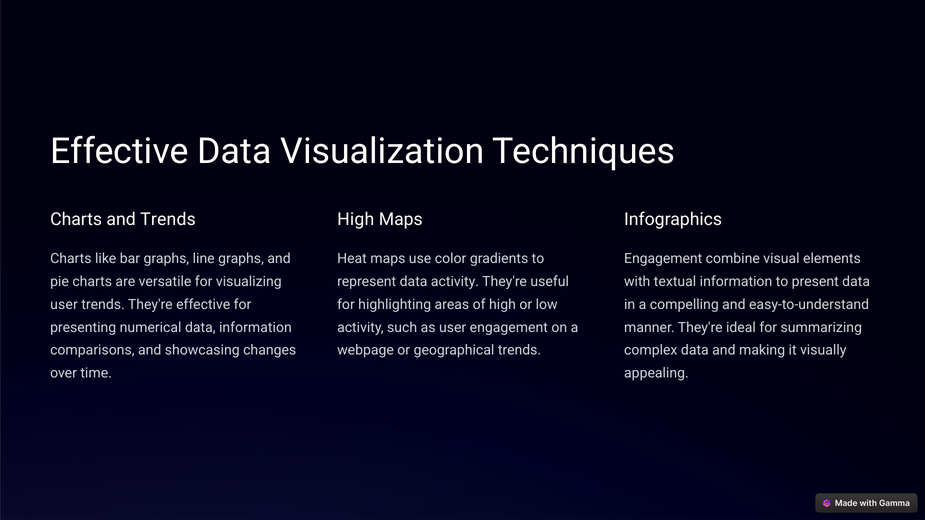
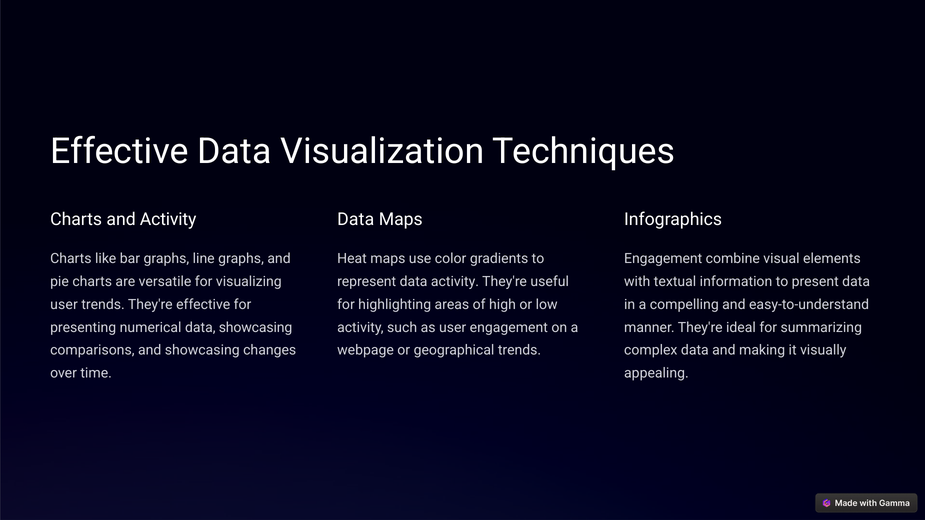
and Trends: Trends -> Activity
High at (356, 220): High -> Data
data information: information -> showcasing
